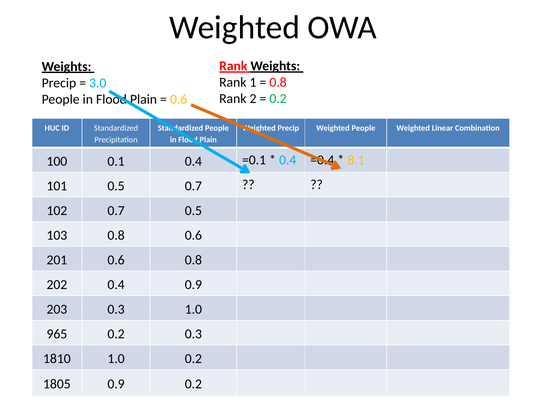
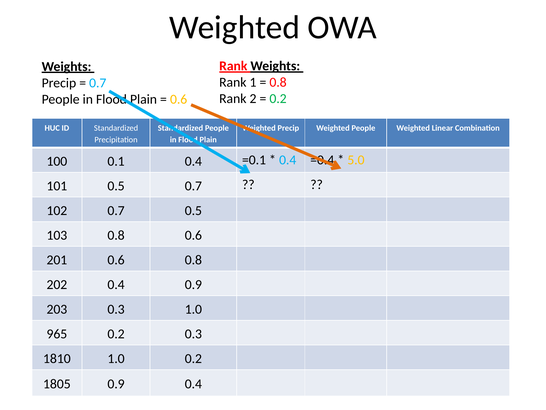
3.0 at (98, 83): 3.0 -> 0.7
8.1: 8.1 -> 5.0
0.9 0.2: 0.2 -> 0.4
